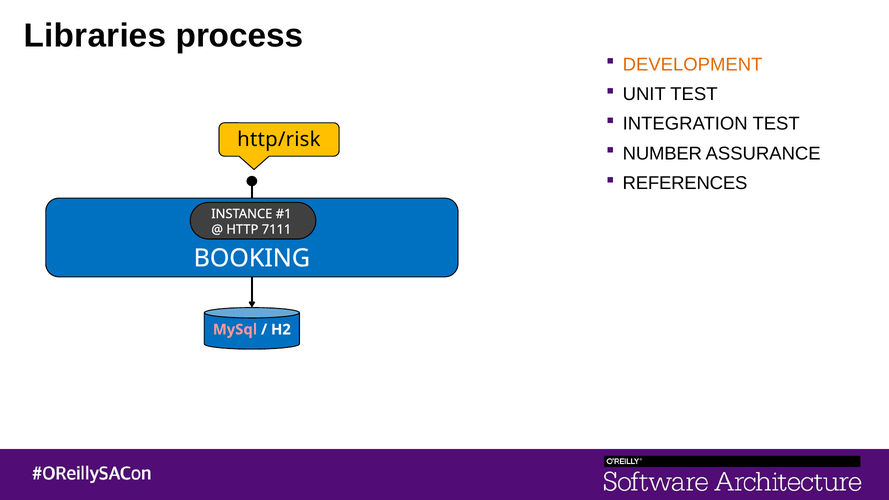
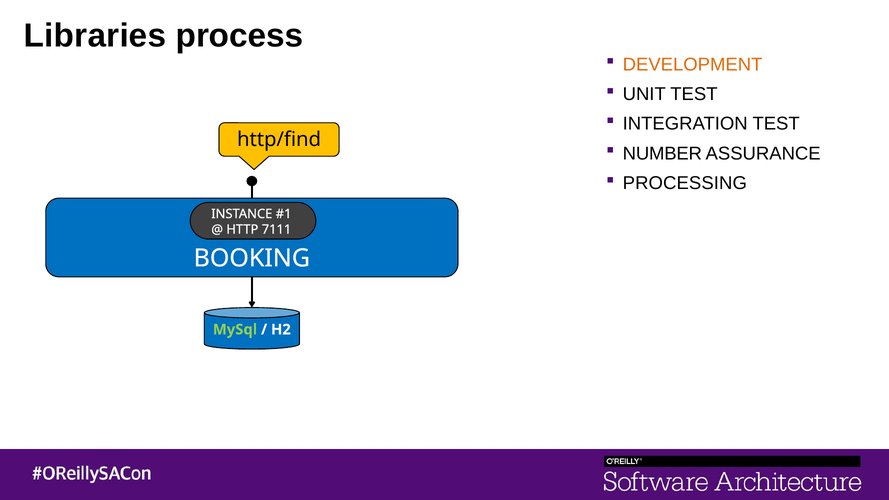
http/risk: http/risk -> http/find
REFERENCES: REFERENCES -> PROCESSING
MySql colour: pink -> light green
